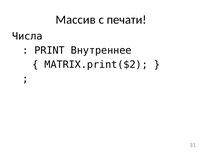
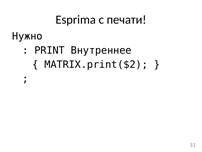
Массив: Массив -> Esprima
Числа: Числа -> Нужно
